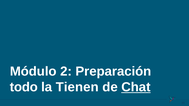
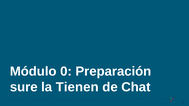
2: 2 -> 0
todo: todo -> sure
Chat underline: present -> none
